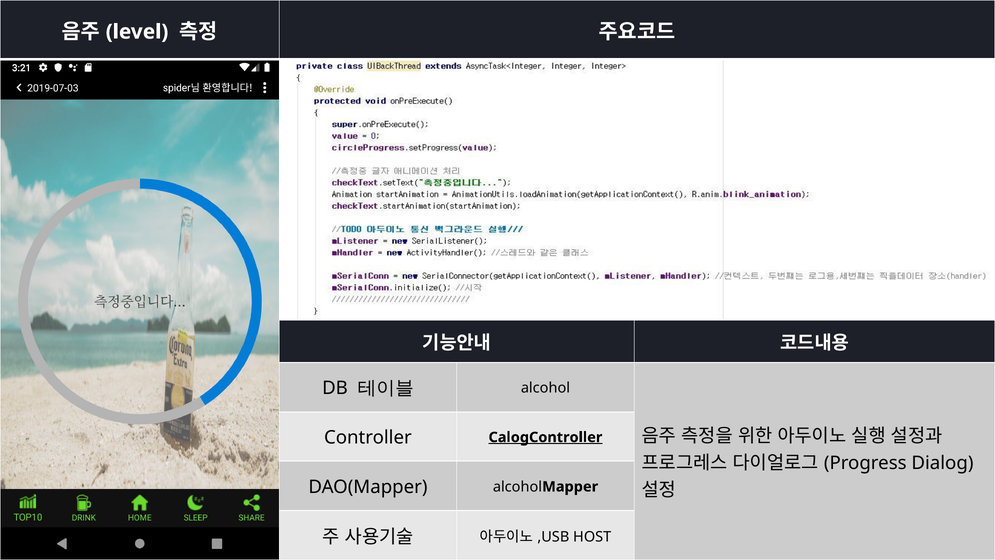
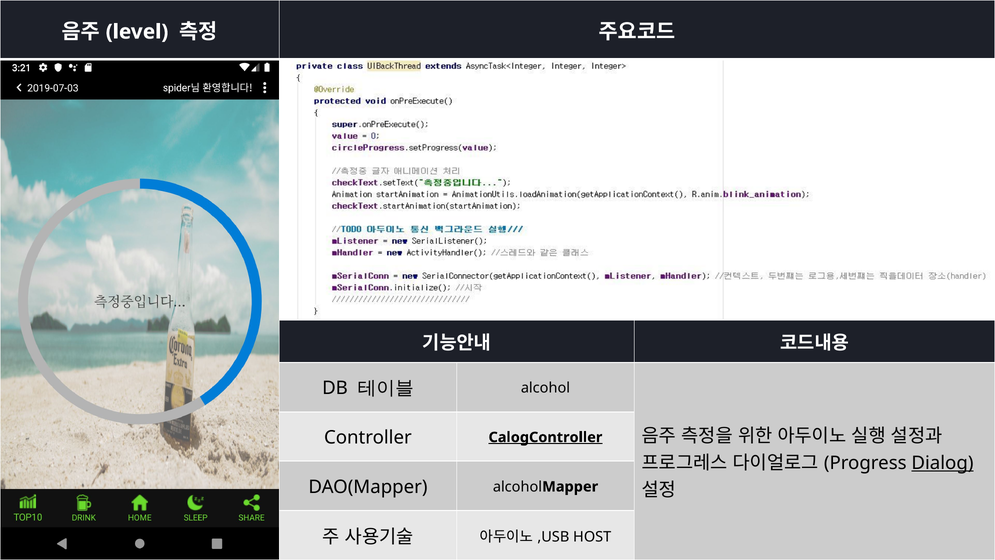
Dialog underline: none -> present
